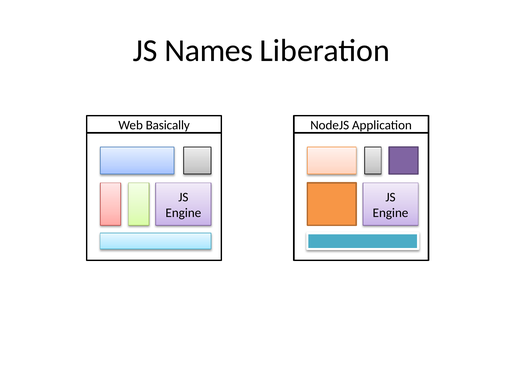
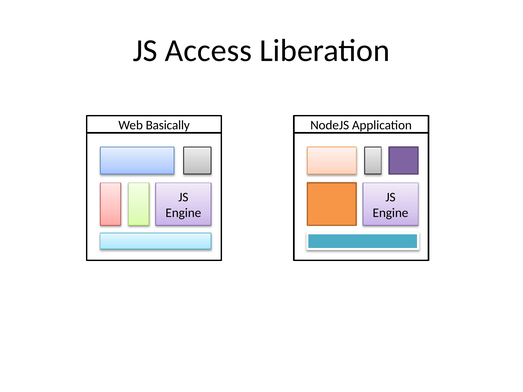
Names: Names -> Access
